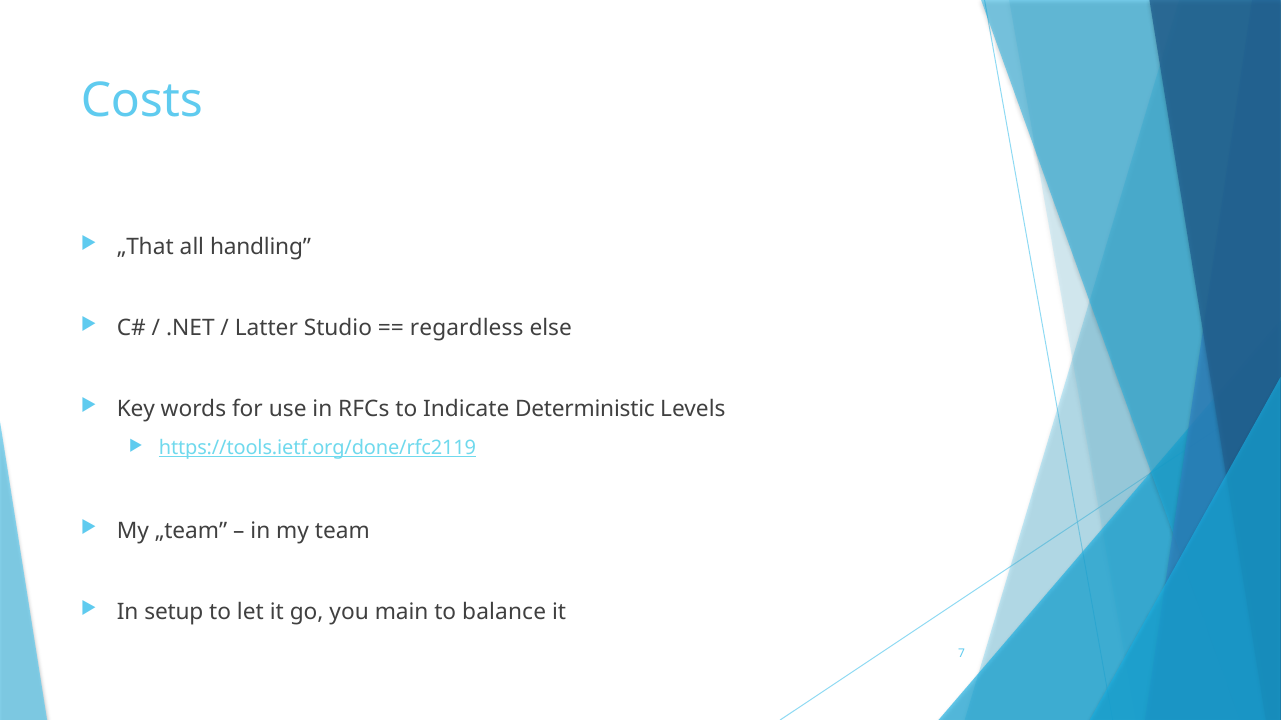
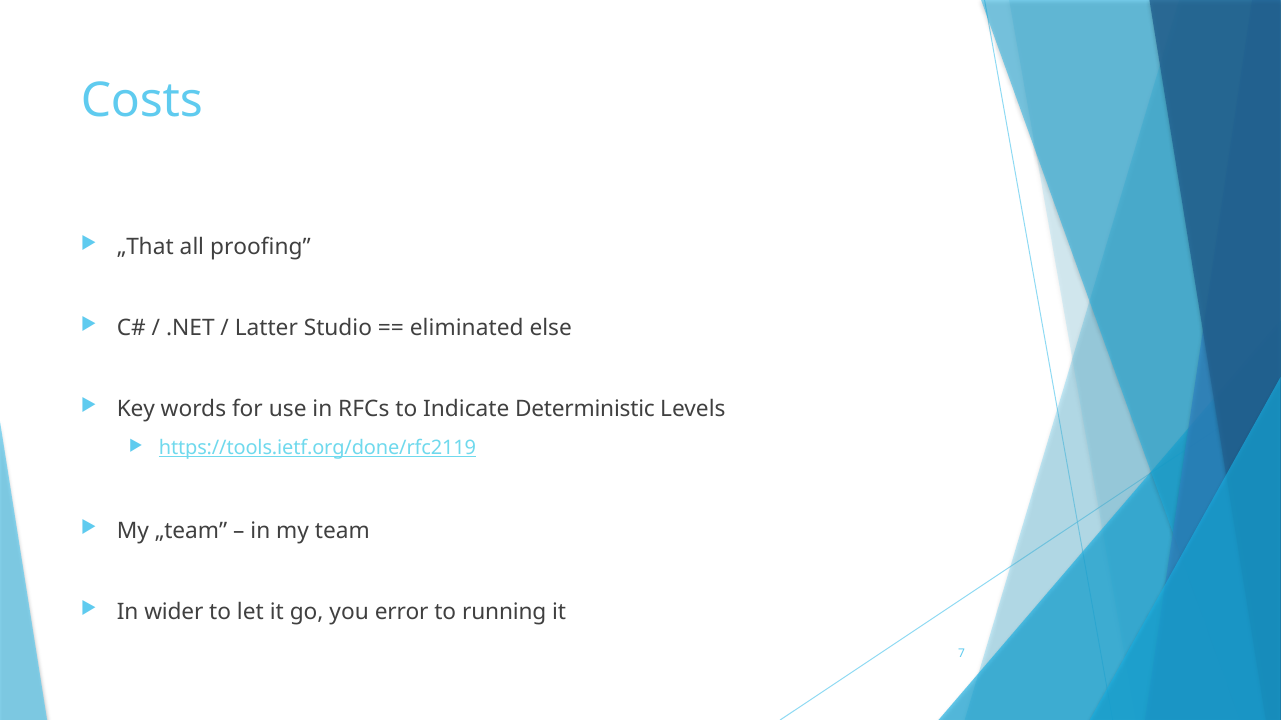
handling: handling -> proofing
regardless: regardless -> eliminated
setup: setup -> wider
main: main -> error
balance: balance -> running
